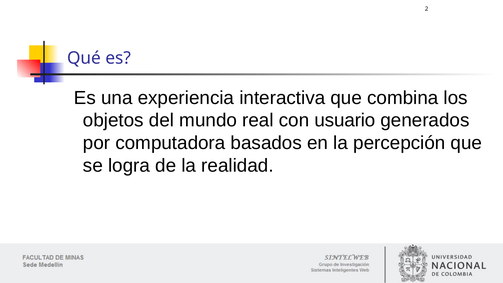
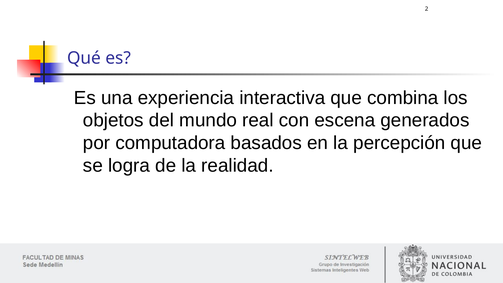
usuario: usuario -> escena
